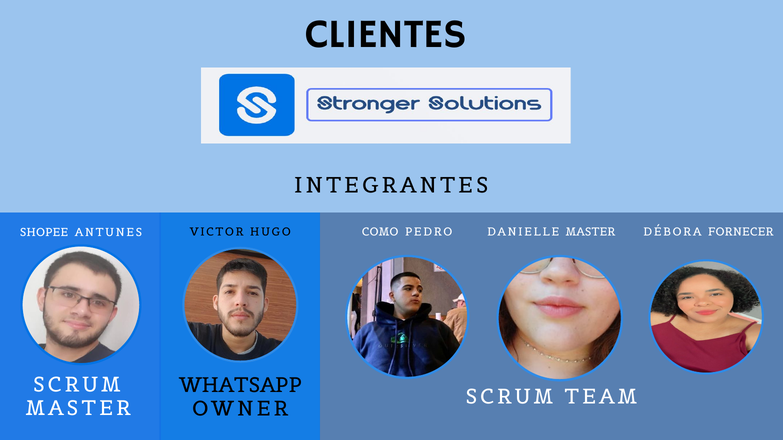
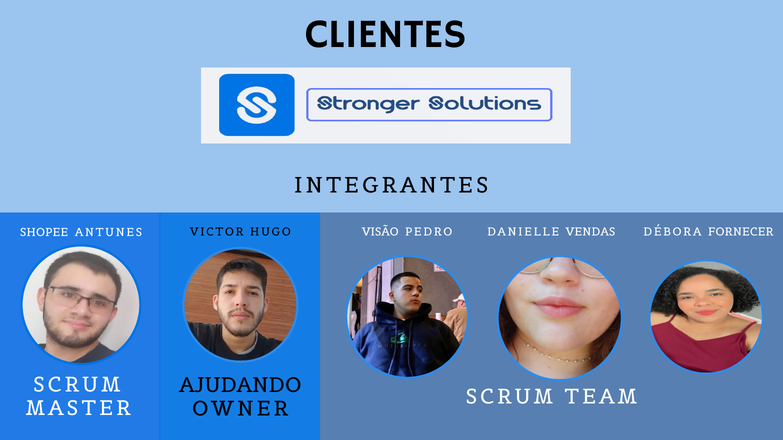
COMO: COMO -> VISÃO
DANIELLE MASTER: MASTER -> VENDAS
WHATSAPP: WHATSAPP -> AJUDANDO
